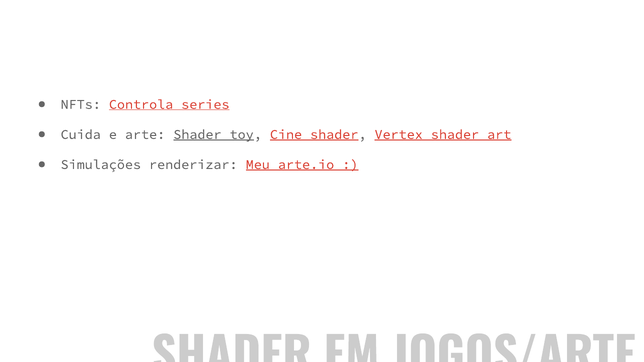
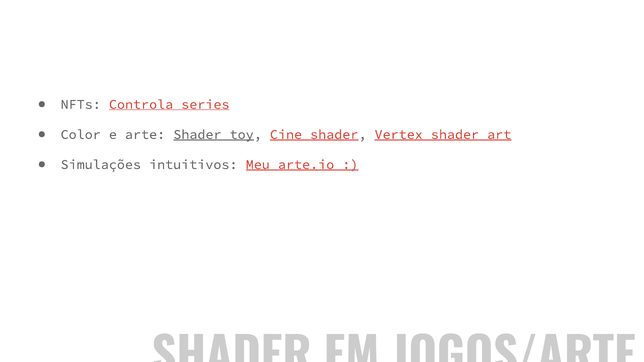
Cuida: Cuida -> Color
renderizar: renderizar -> intuitivos
